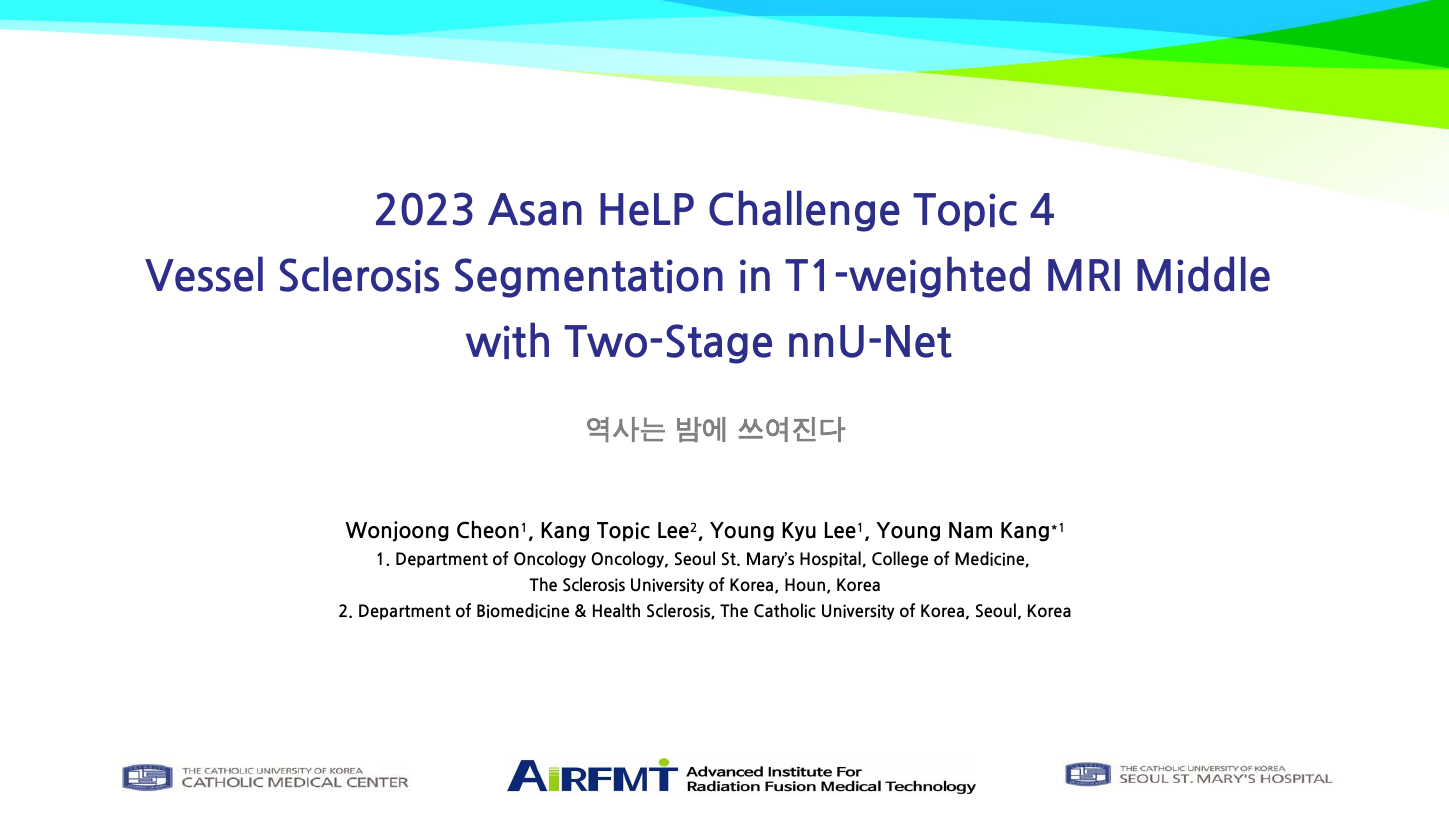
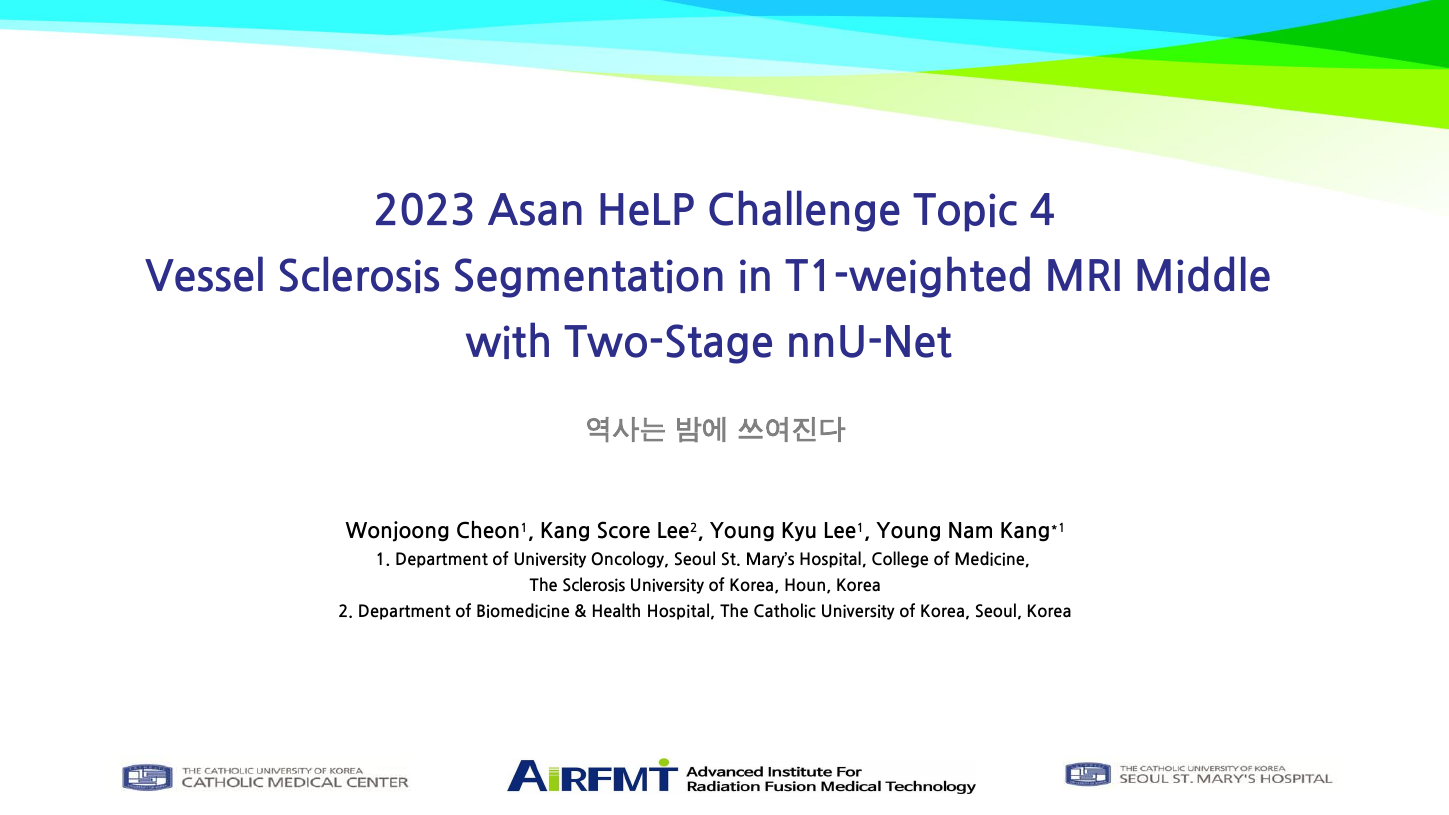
Kang Topic: Topic -> Score
of Oncology: Oncology -> University
Health Sclerosis: Sclerosis -> Hospital
